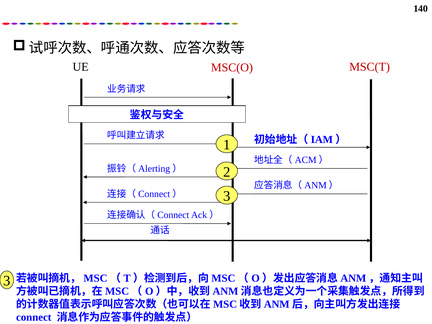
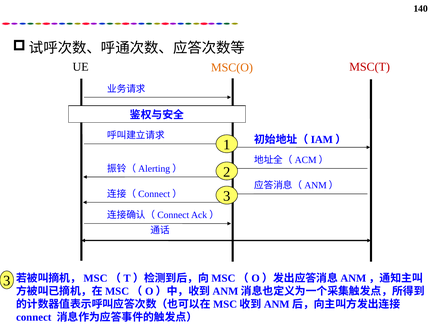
MSC(O colour: red -> orange
